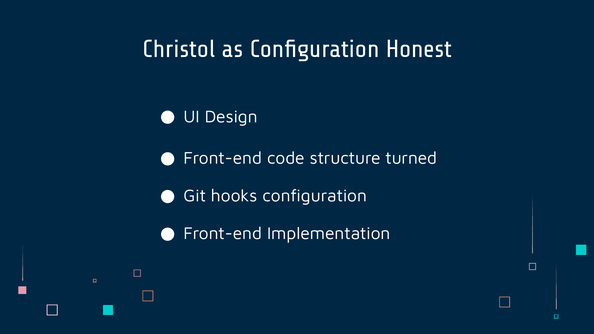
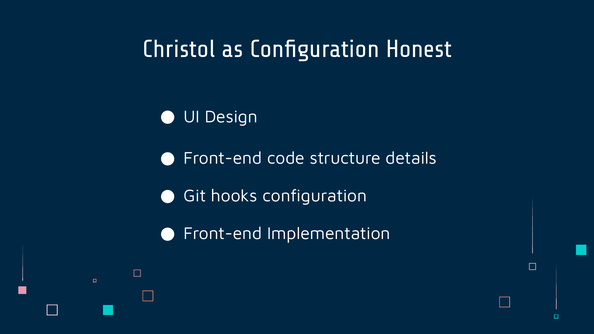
turned: turned -> details
